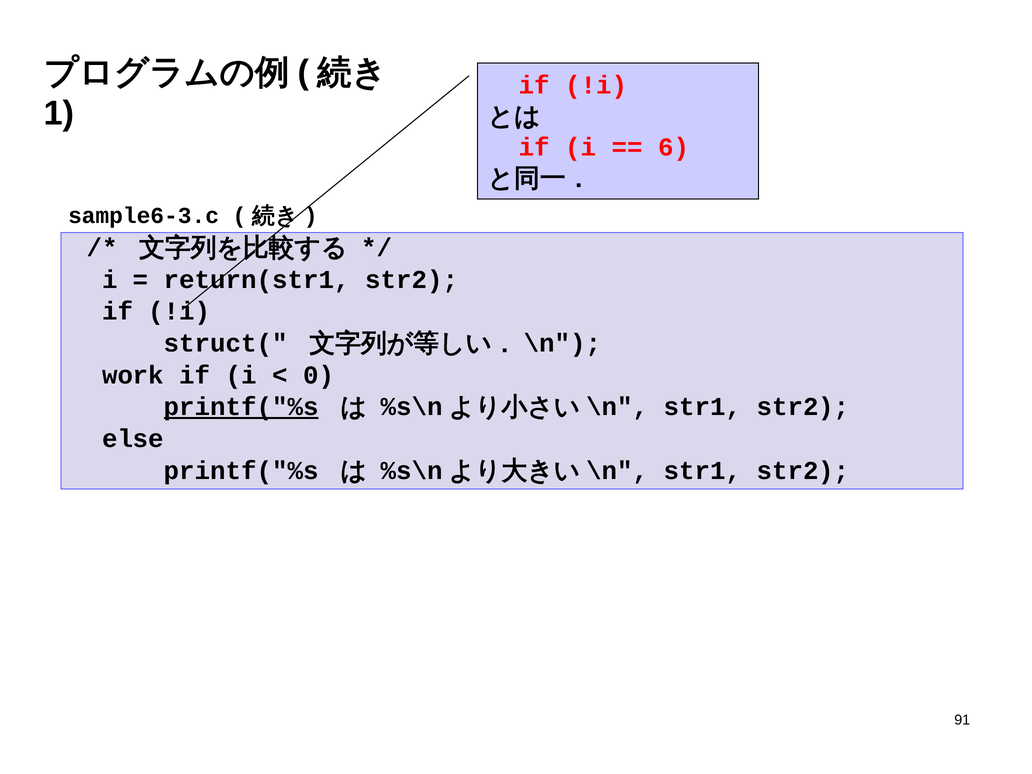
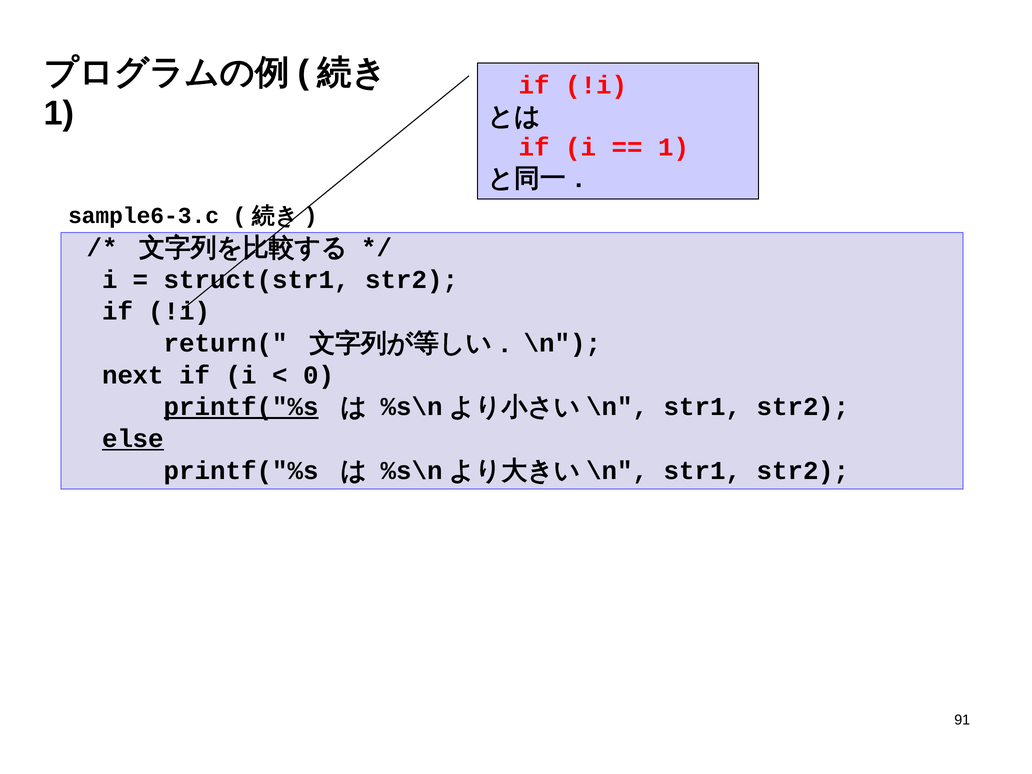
6 at (674, 147): 6 -> 1
return(str1: return(str1 -> struct(str1
struct(: struct( -> return(
work: work -> next
else underline: none -> present
